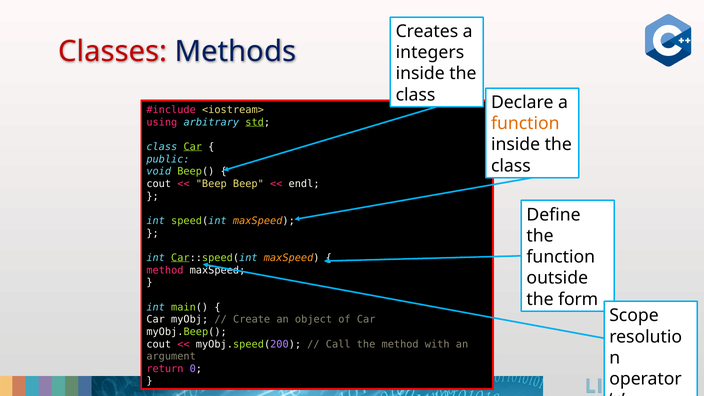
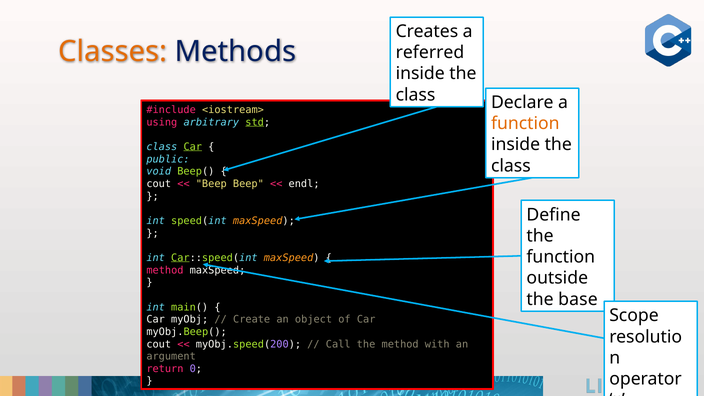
Classes colour: red -> orange
integers: integers -> referred
form: form -> base
